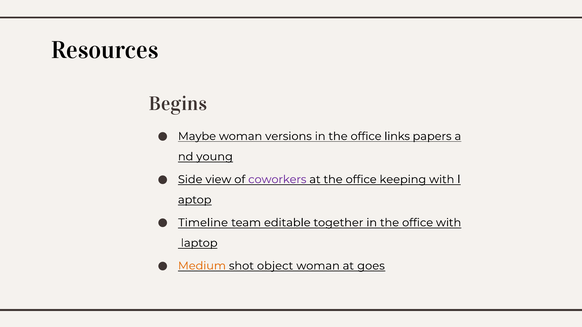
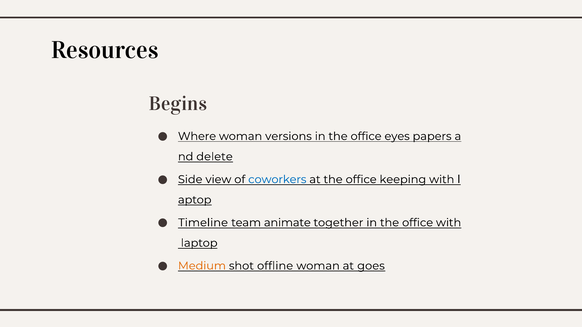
Maybe: Maybe -> Where
links: links -> eyes
young: young -> delete
coworkers colour: purple -> blue
editable: editable -> animate
object: object -> offline
